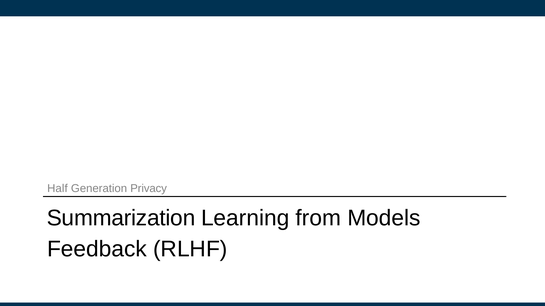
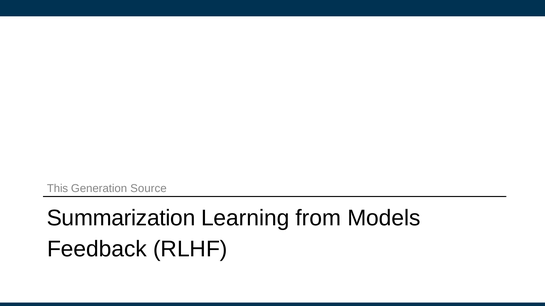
Half: Half -> This
Privacy: Privacy -> Source
